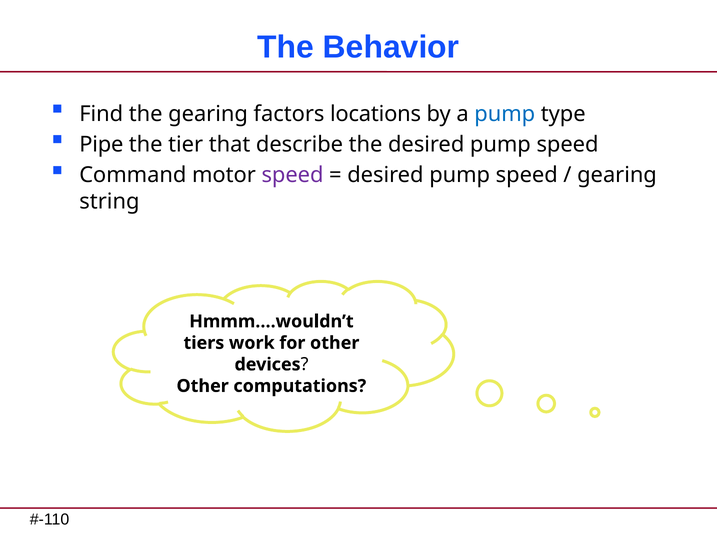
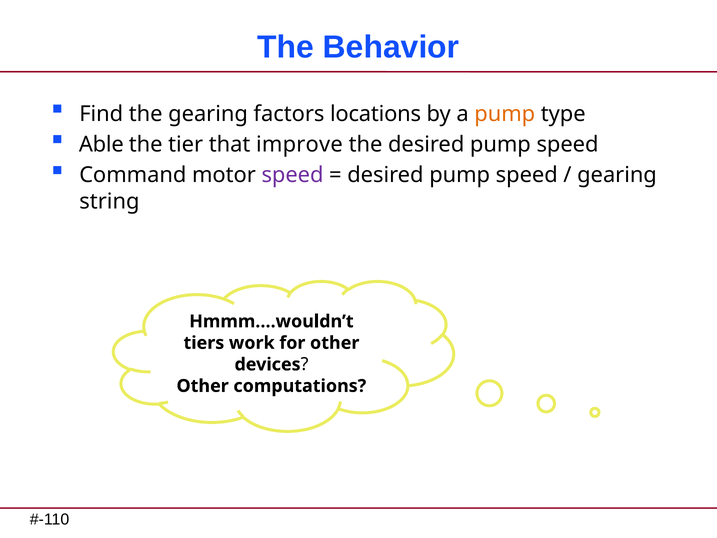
pump at (505, 114) colour: blue -> orange
Pipe: Pipe -> Able
describe: describe -> improve
